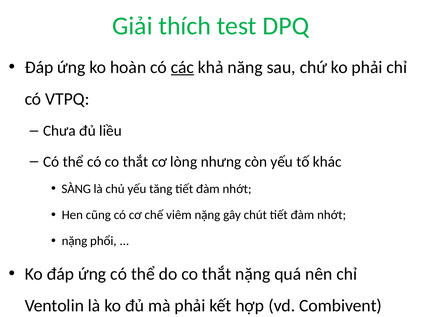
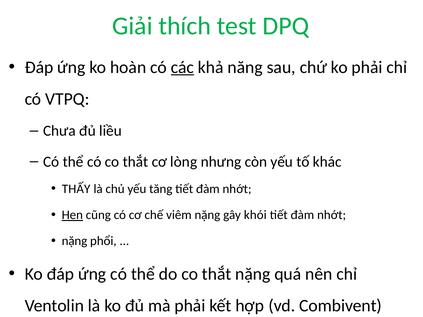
SÀNG: SÀNG -> THẤY
Hen underline: none -> present
chút: chút -> khói
